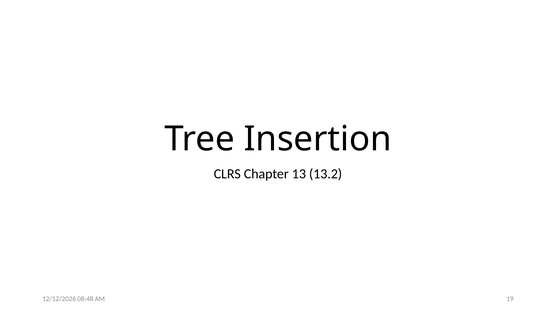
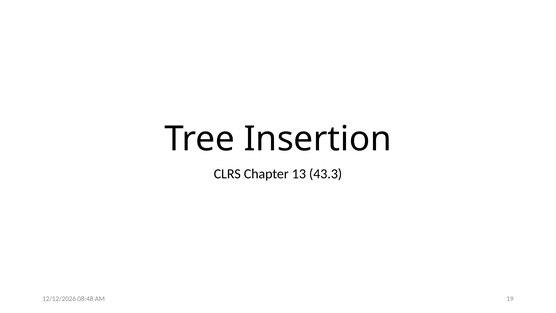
13.2: 13.2 -> 43.3
